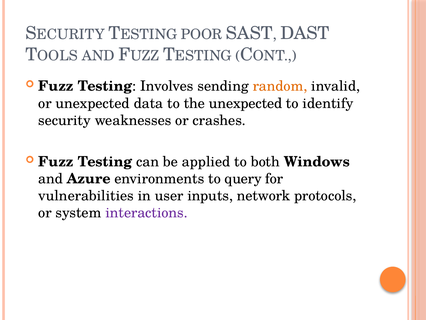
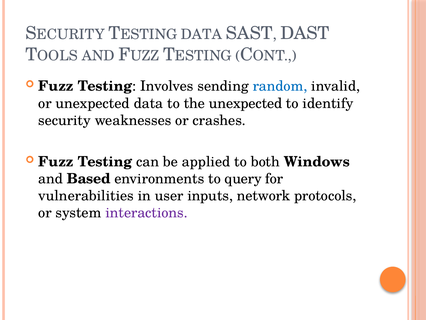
POOR at (202, 34): POOR -> DATA
random colour: orange -> blue
Azure: Azure -> Based
